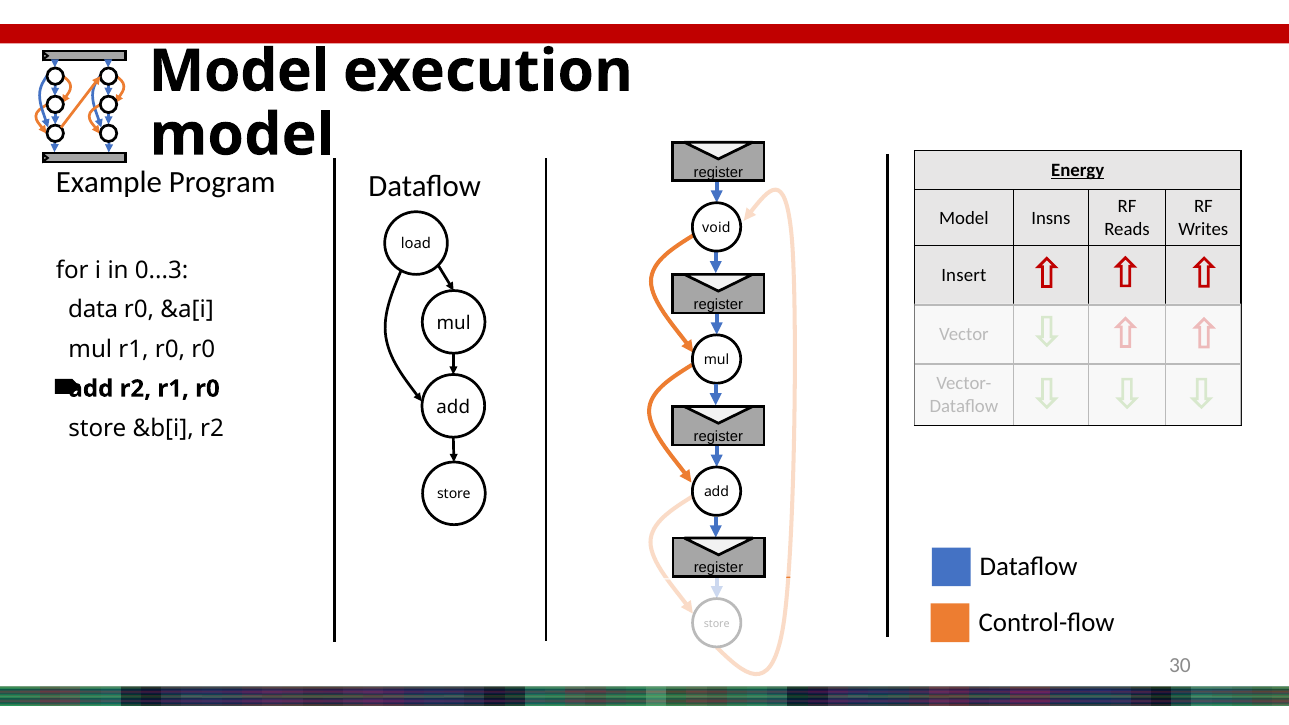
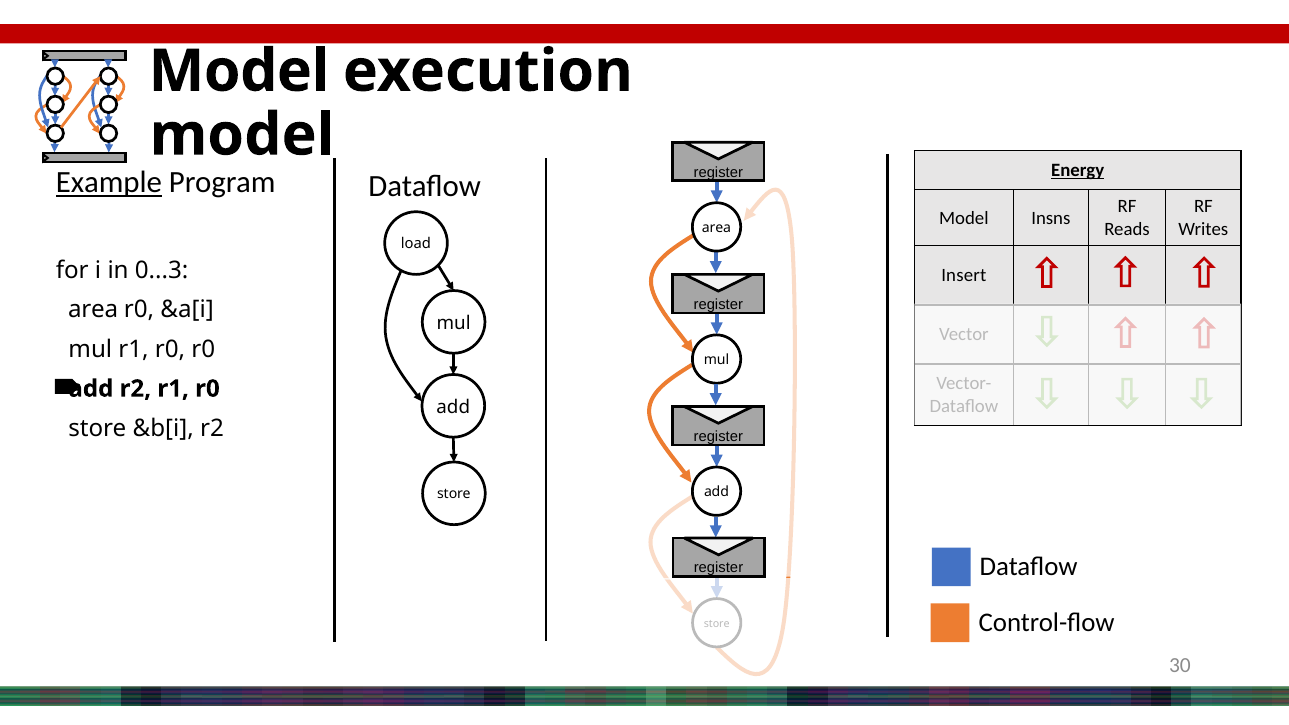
Example underline: none -> present
void at (716, 228): void -> area
data at (93, 310): data -> area
